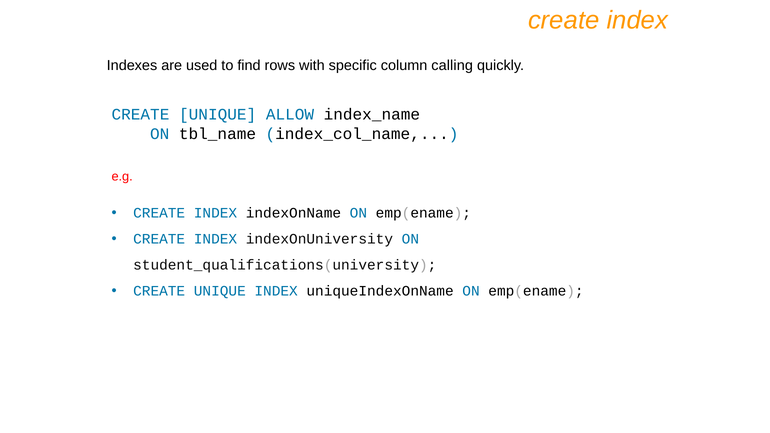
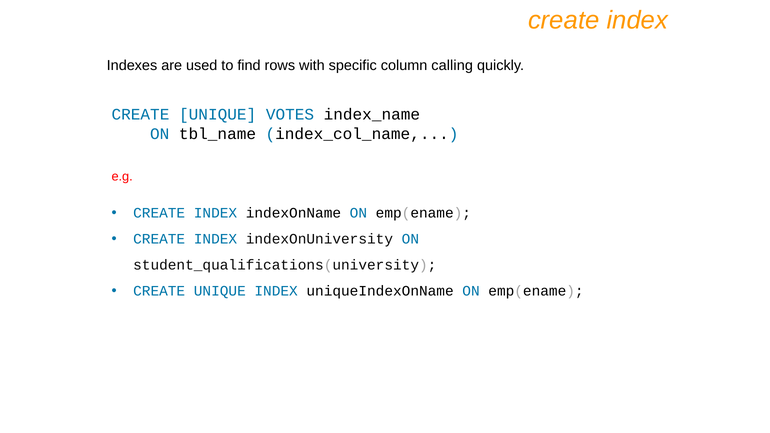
ALLOW: ALLOW -> VOTES
